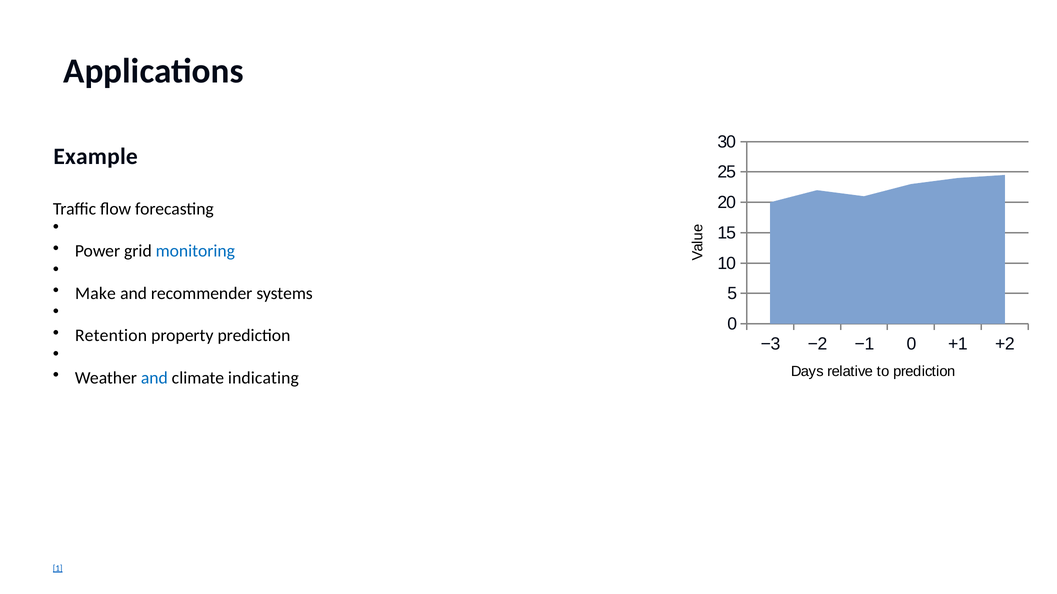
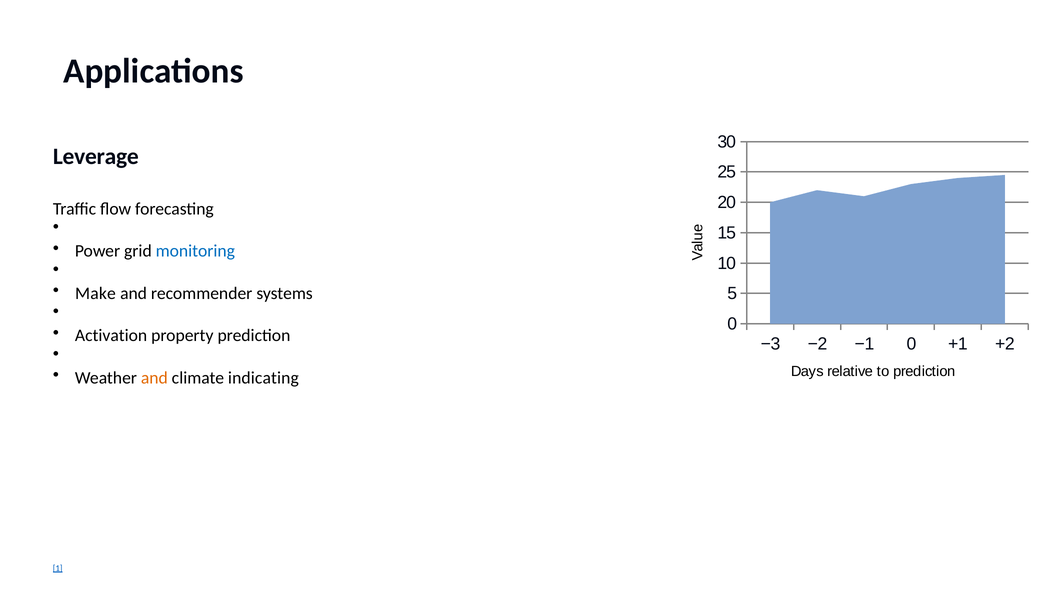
Example: Example -> Leverage
Retention: Retention -> Activation
and at (154, 378) colour: blue -> orange
